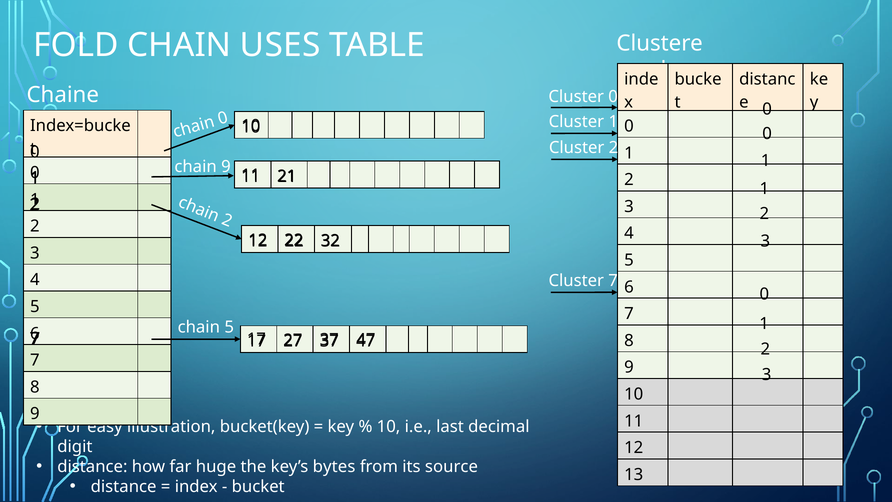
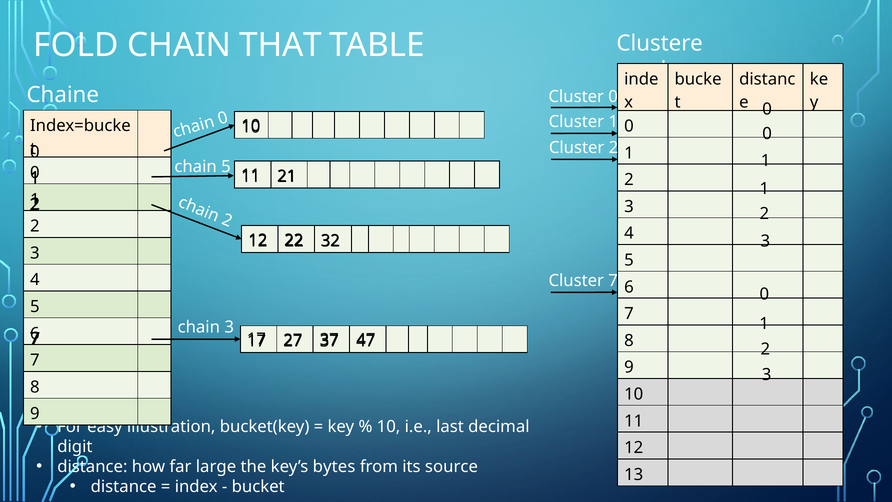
USES: USES -> THAT
chain 9: 9 -> 5
chain 5: 5 -> 3
huge: huge -> large
